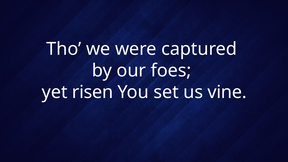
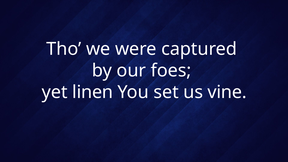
risen: risen -> linen
